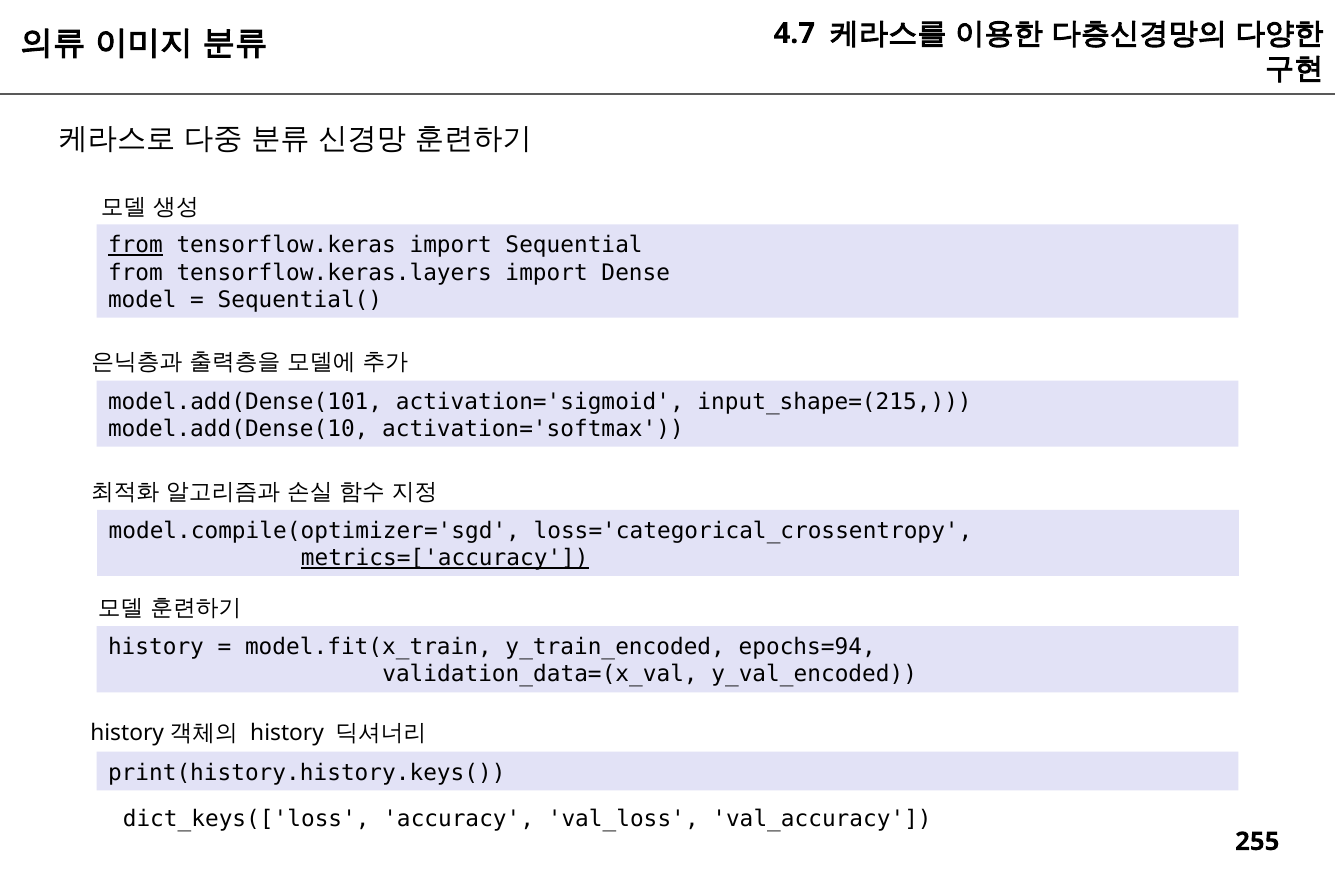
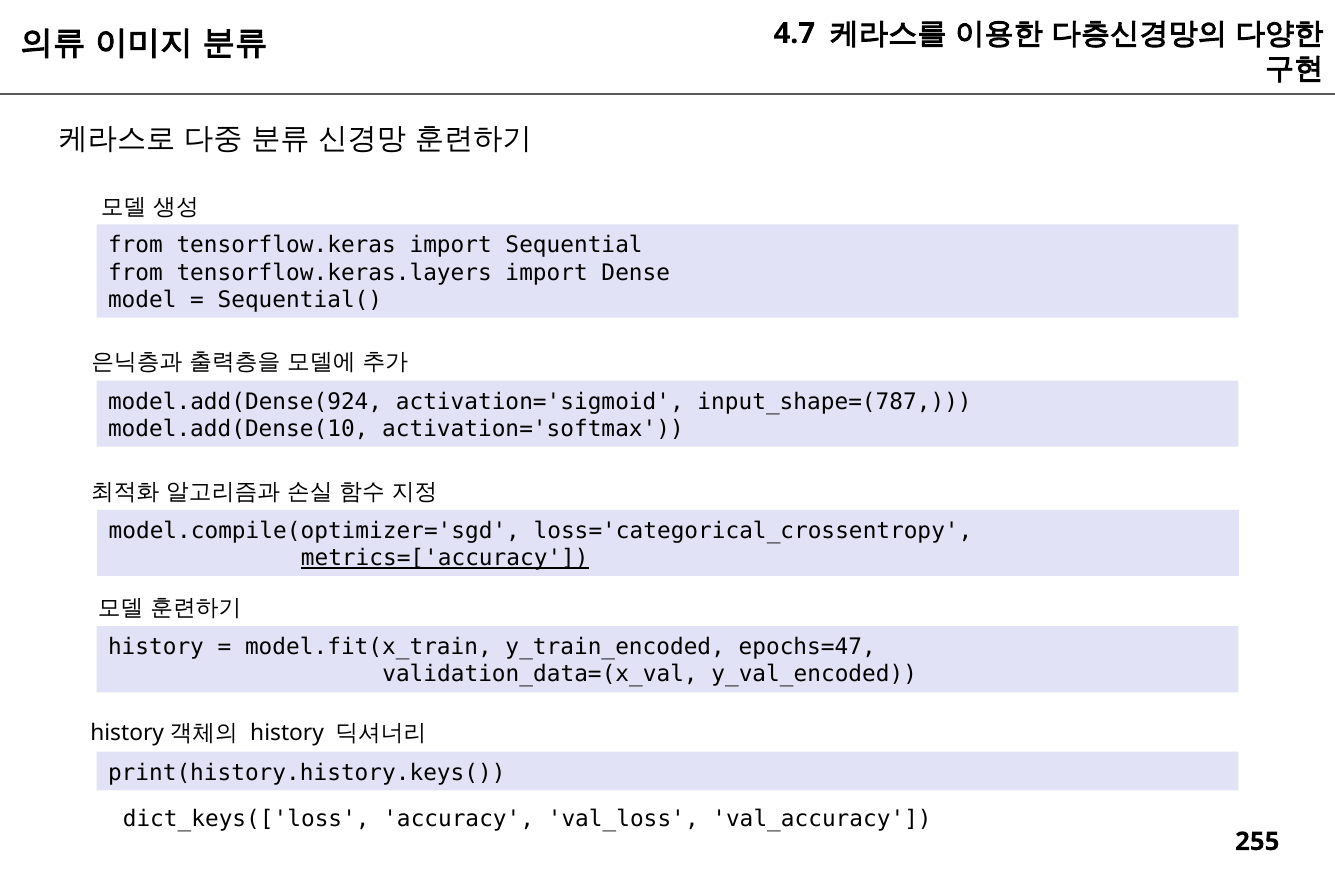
from at (135, 245) underline: present -> none
model.add(Dense(101: model.add(Dense(101 -> model.add(Dense(924
input_shape=(215: input_shape=(215 -> input_shape=(787
epochs=94: epochs=94 -> epochs=47
